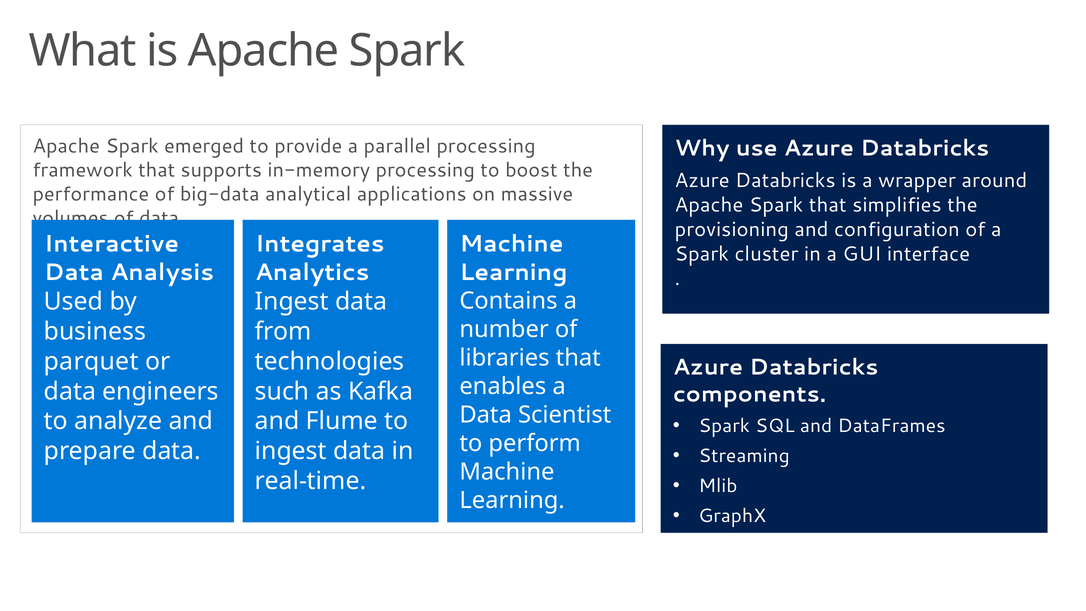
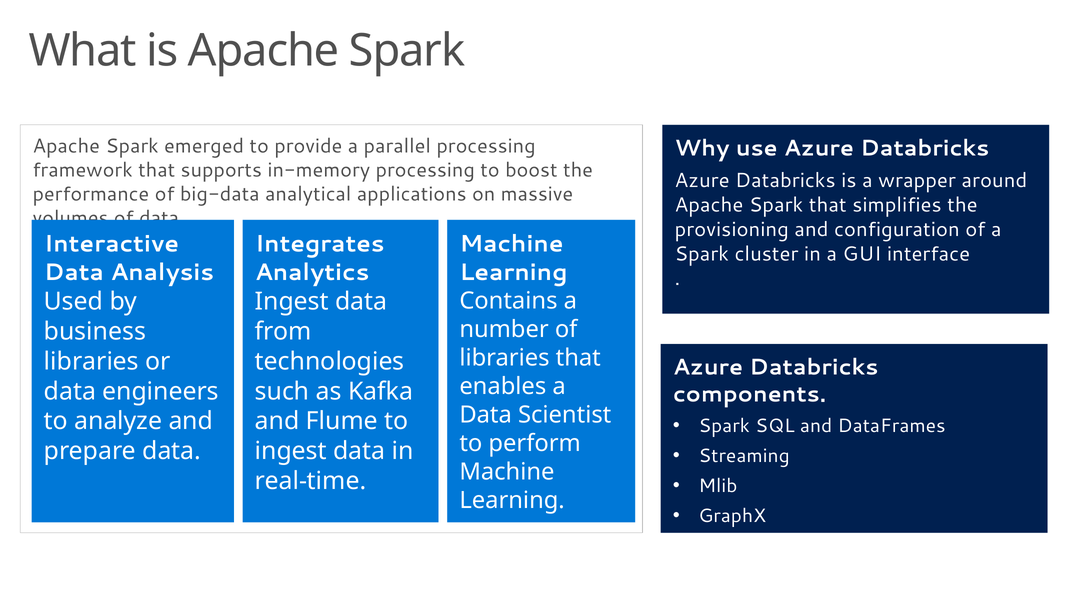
parquet at (91, 361): parquet -> libraries
